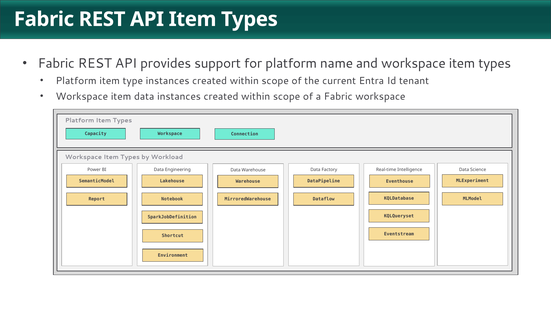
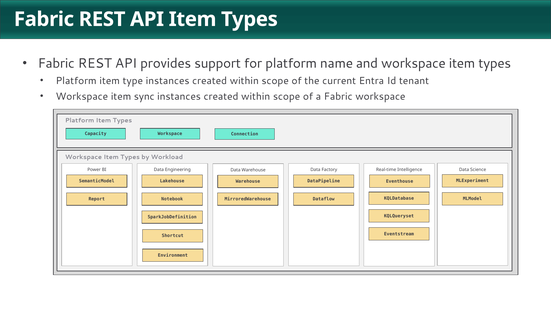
item data: data -> sync
